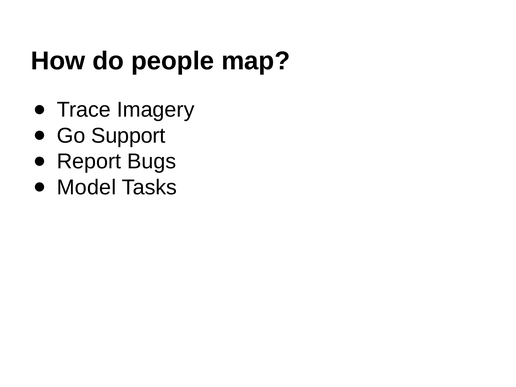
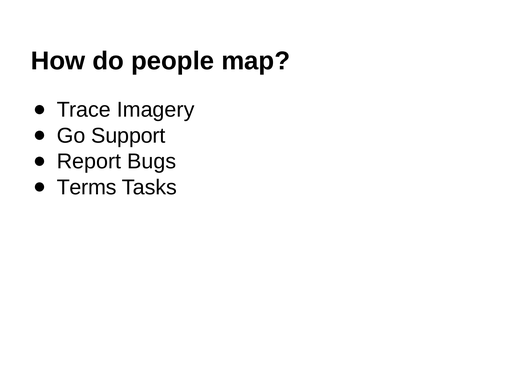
Model: Model -> Terms
